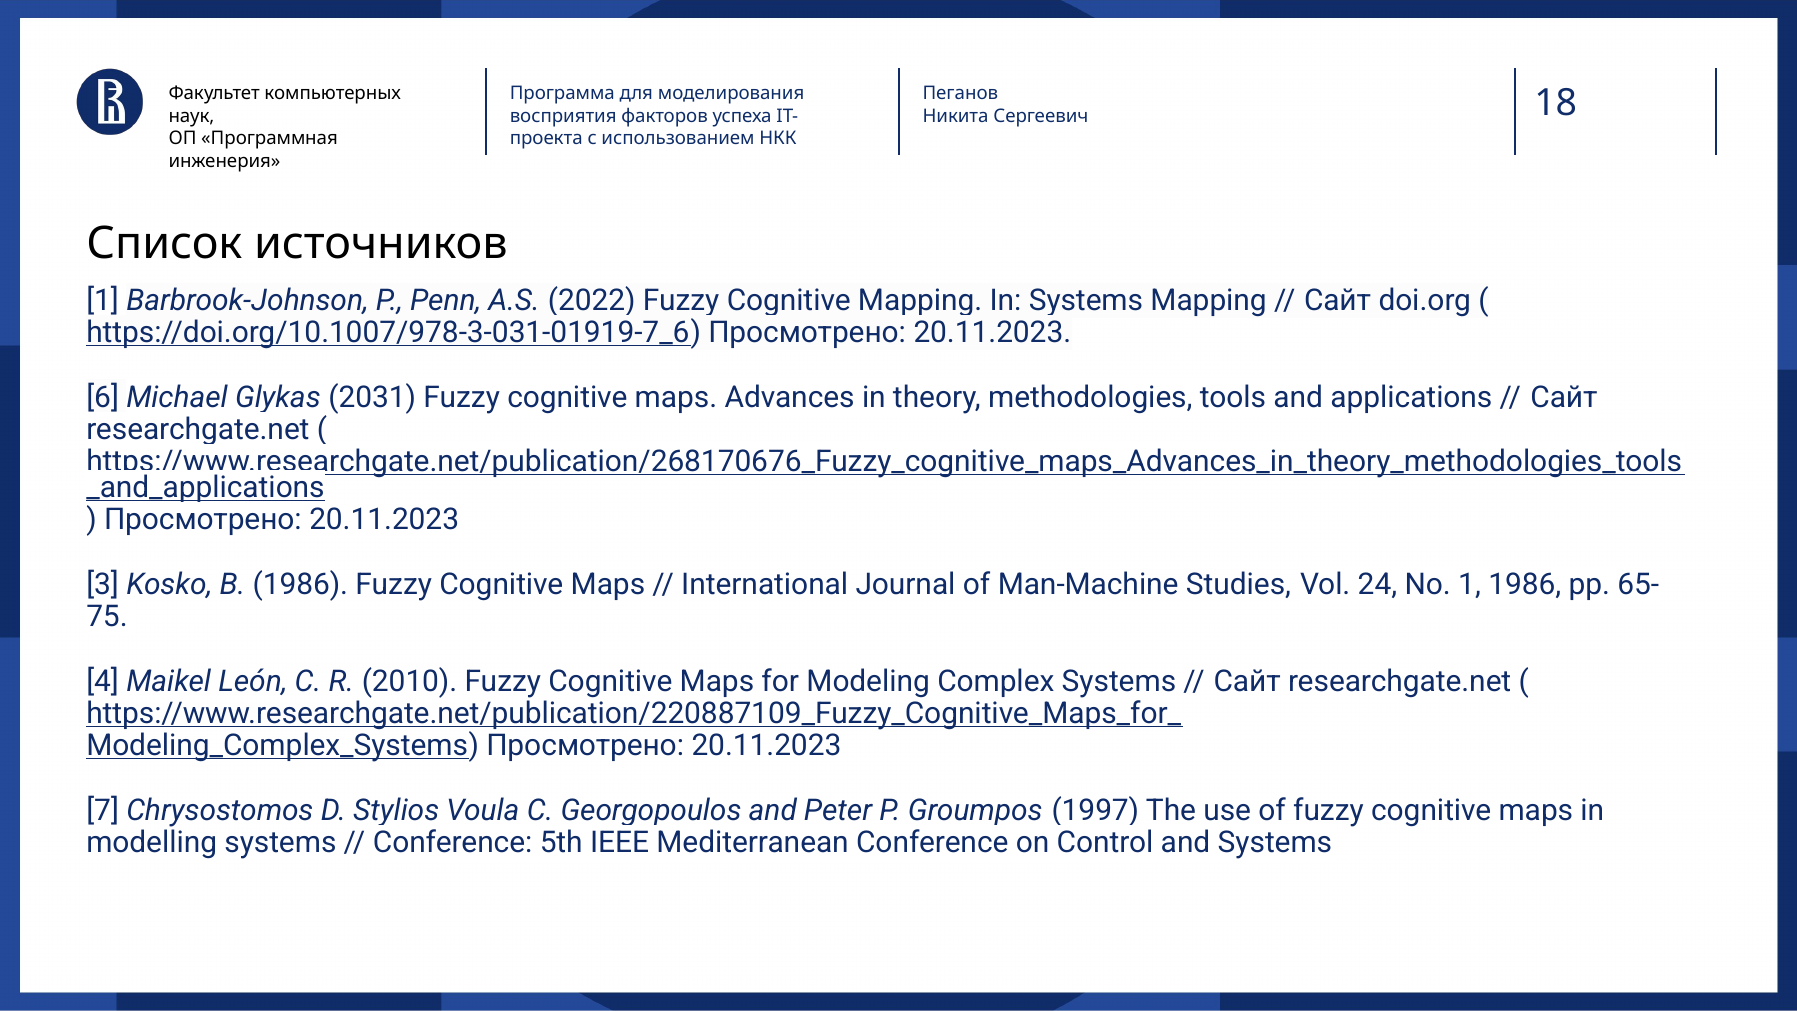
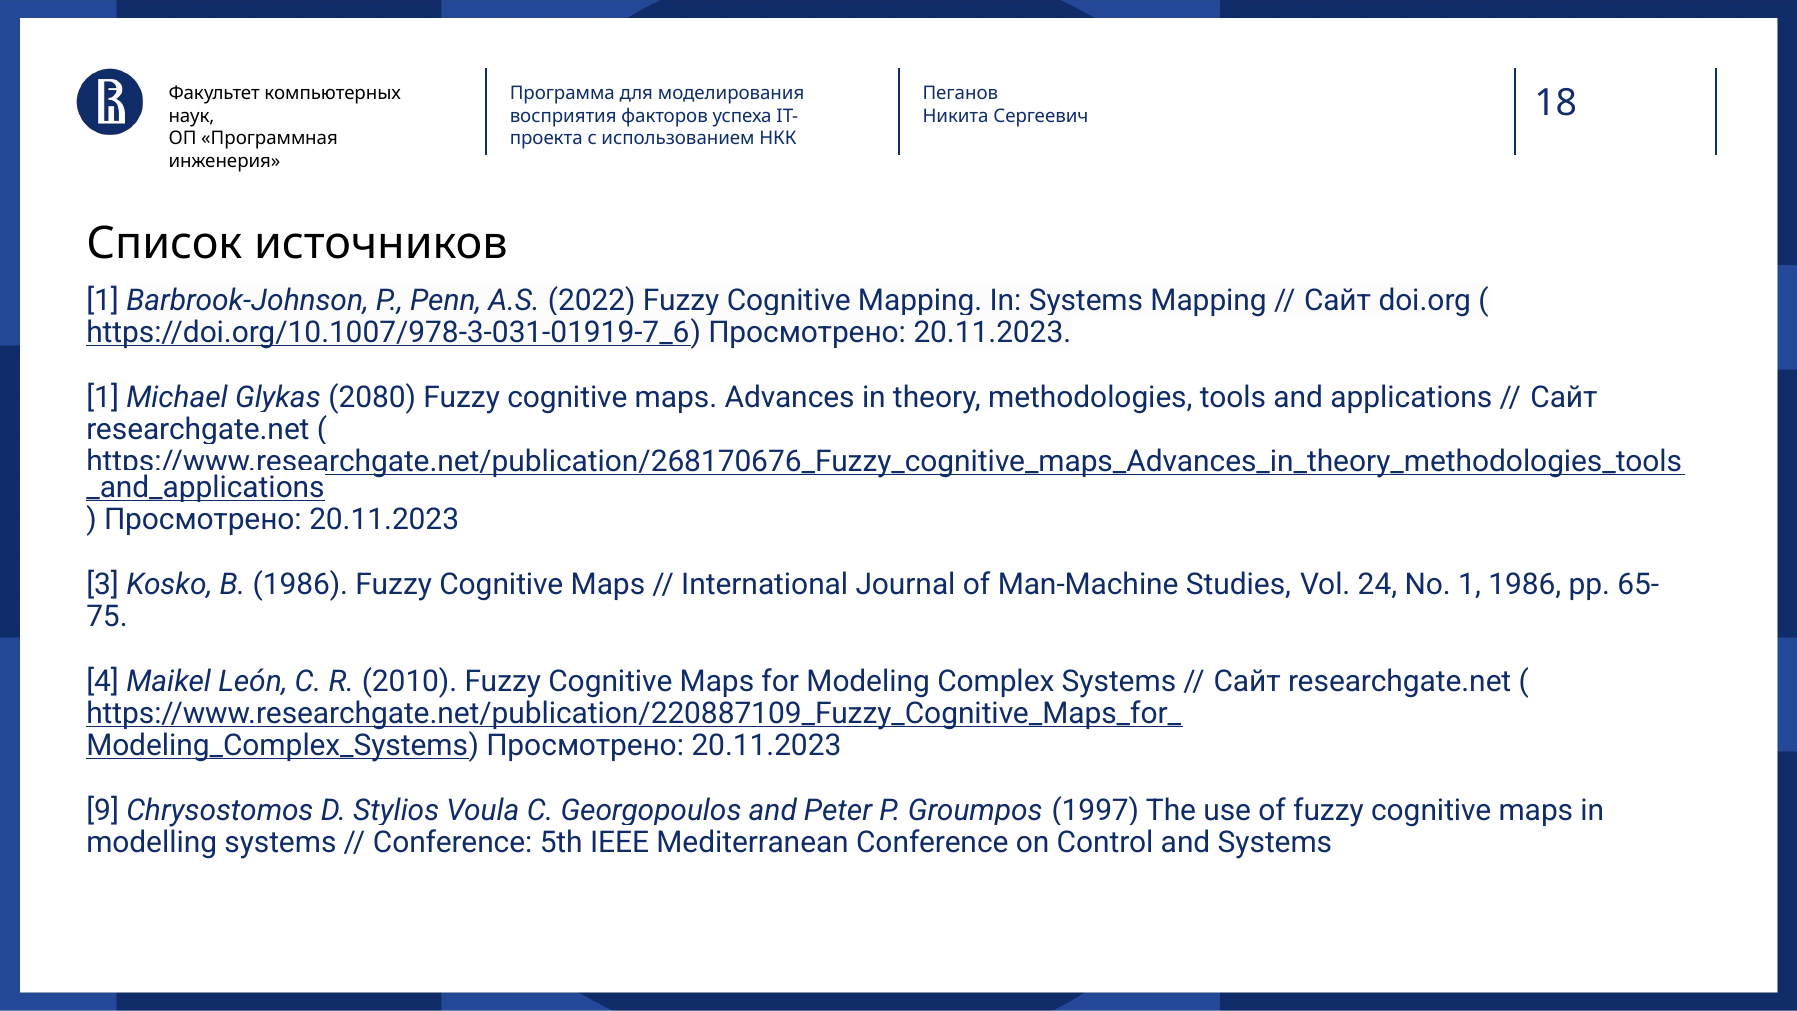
6 at (103, 397): 6 -> 1
2031: 2031 -> 2080
7: 7 -> 9
